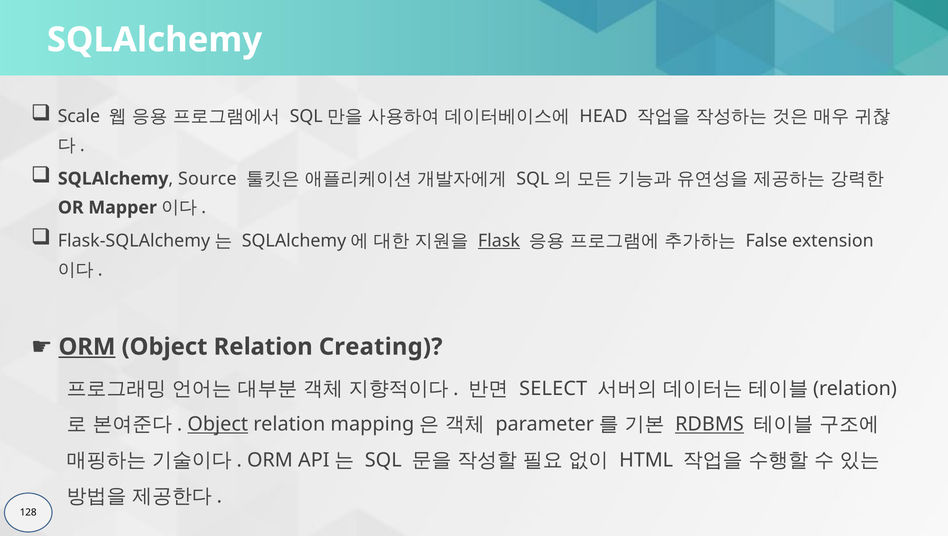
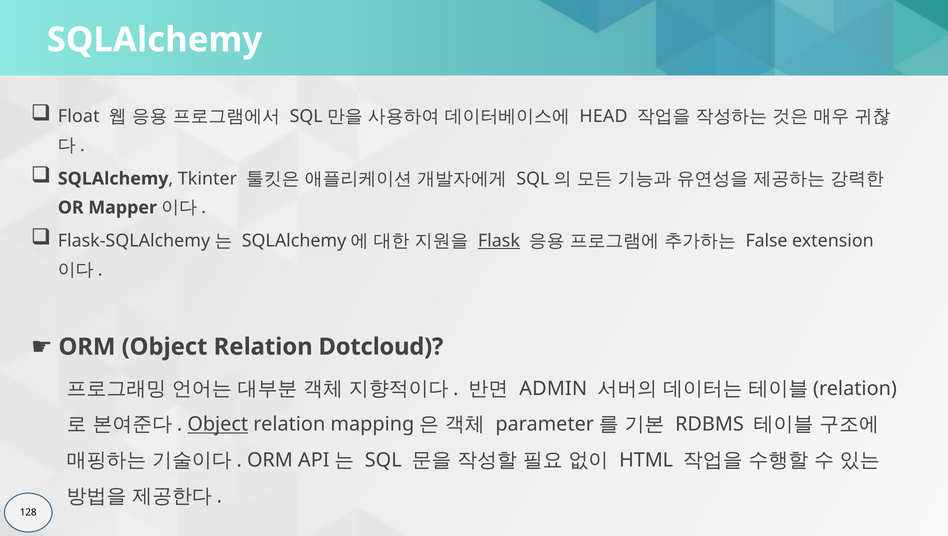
Scale: Scale -> Float
Source: Source -> Tkinter
ORM at (87, 347) underline: present -> none
Creating: Creating -> Dotcloud
SELECT: SELECT -> ADMIN
RDBMS underline: present -> none
